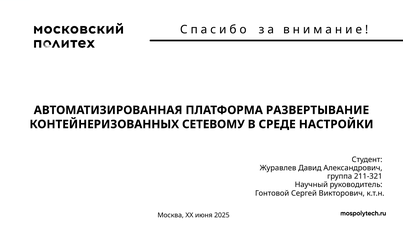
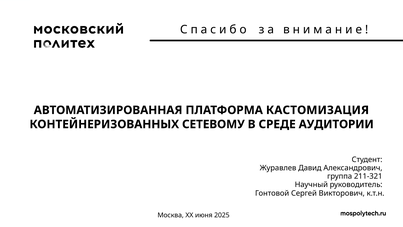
РАЗВЕРТЫВАНИЕ: РАЗВЕРТЫВАНИЕ -> КАСТОМИЗАЦИЯ
НАСТРОЙКИ: НАСТРОЙКИ -> АУДИТОРИИ
